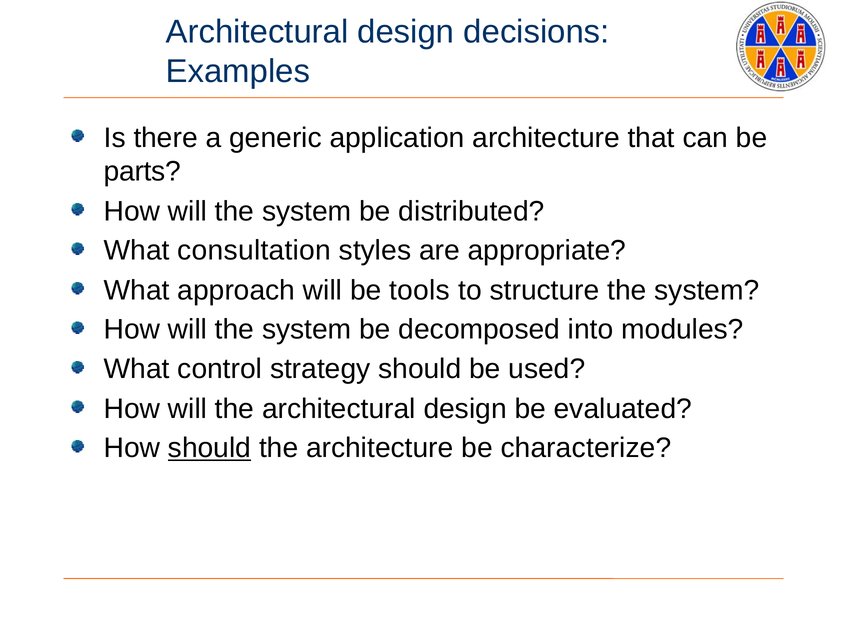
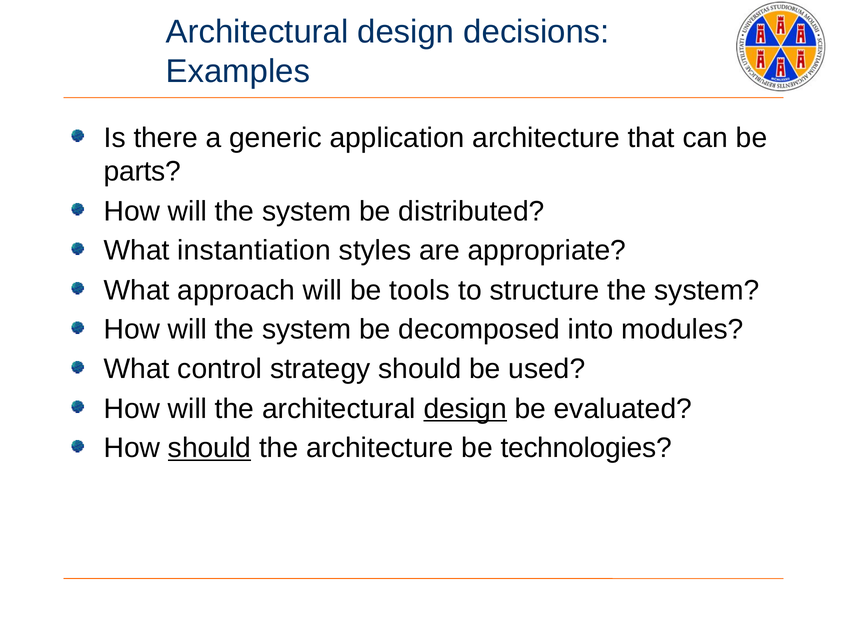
consultation: consultation -> instantiation
design at (465, 409) underline: none -> present
characterize: characterize -> technologies
